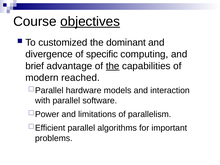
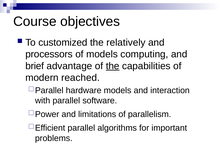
objectives underline: present -> none
dominant: dominant -> relatively
divergence: divergence -> processors
of specific: specific -> models
